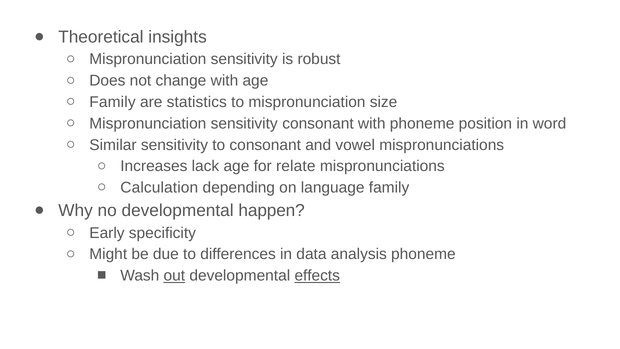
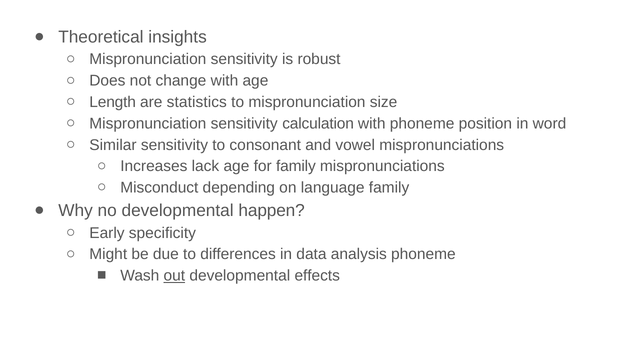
Family at (112, 102): Family -> Length
sensitivity consonant: consonant -> calculation
for relate: relate -> family
Calculation: Calculation -> Misconduct
effects underline: present -> none
